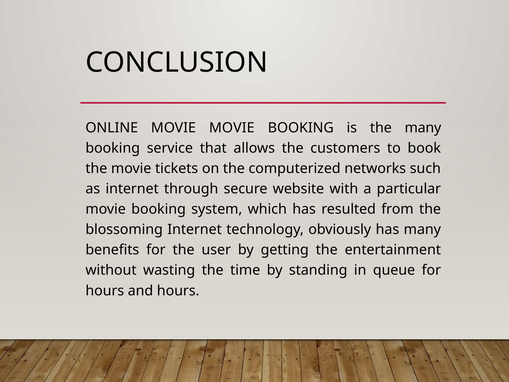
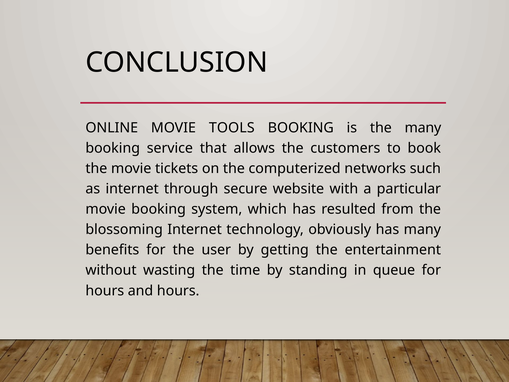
MOVIE MOVIE: MOVIE -> TOOLS
